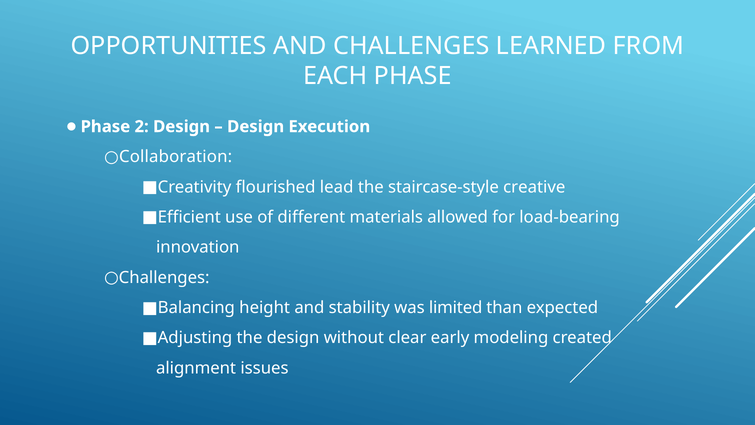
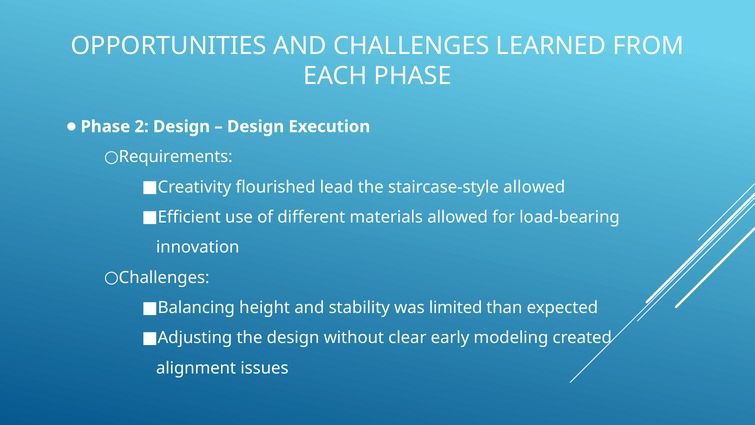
Collaboration: Collaboration -> Requirements
staircase-style creative: creative -> allowed
